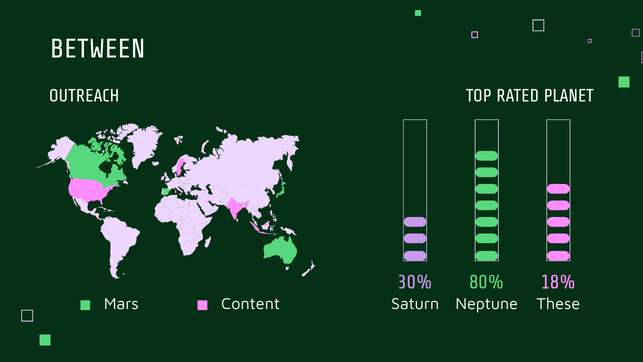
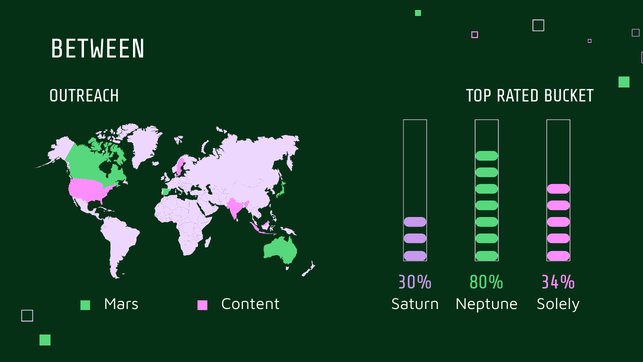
PLANET: PLANET -> BUCKET
18%: 18% -> 34%
These: These -> Solely
